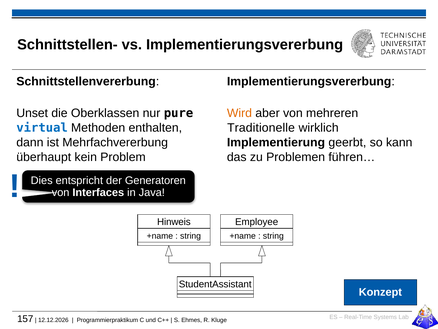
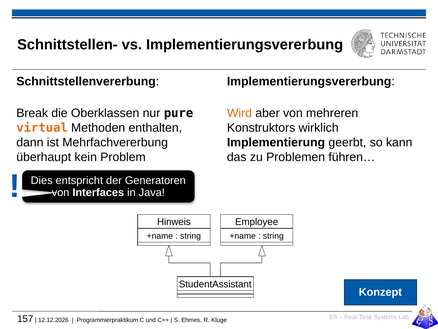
Unset: Unset -> Break
Traditionelle: Traditionelle -> Konstruktors
virtual colour: blue -> orange
